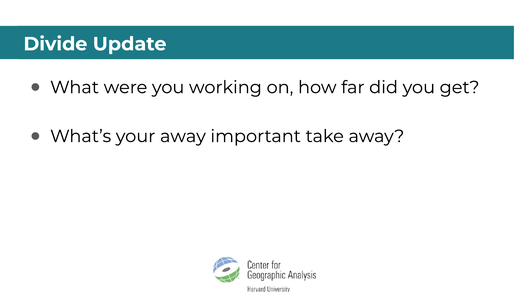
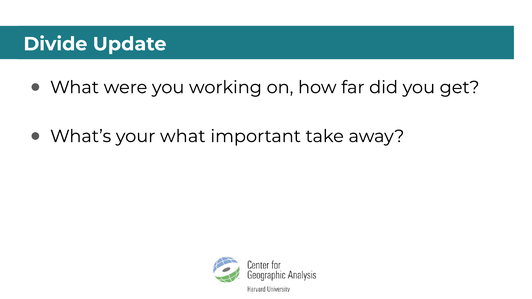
your away: away -> what
